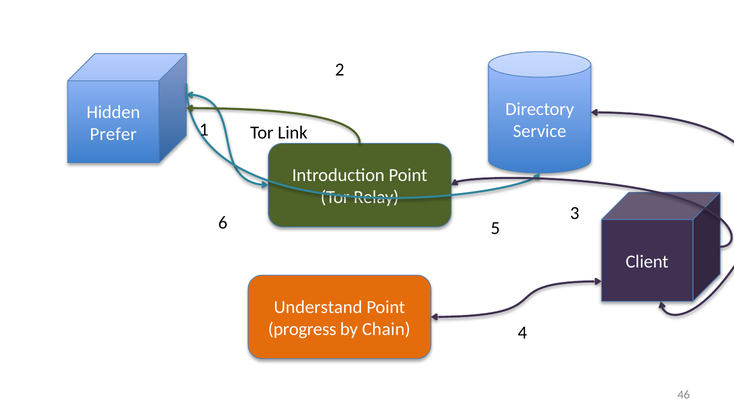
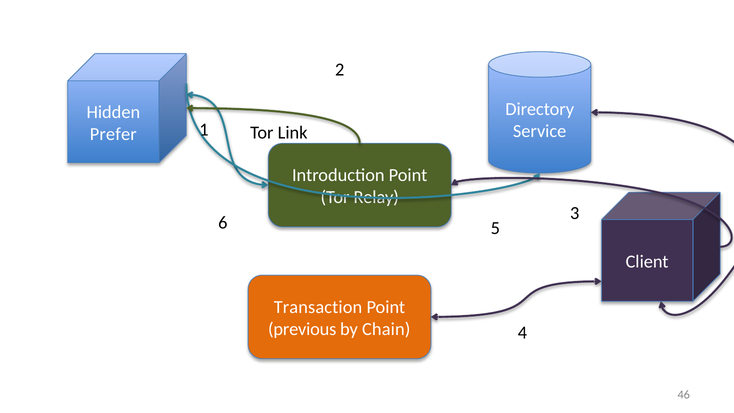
Understand: Understand -> Transaction
progress: progress -> previous
